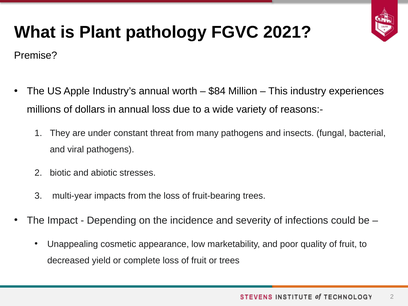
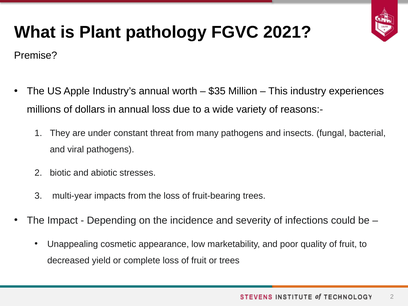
$84: $84 -> $35
